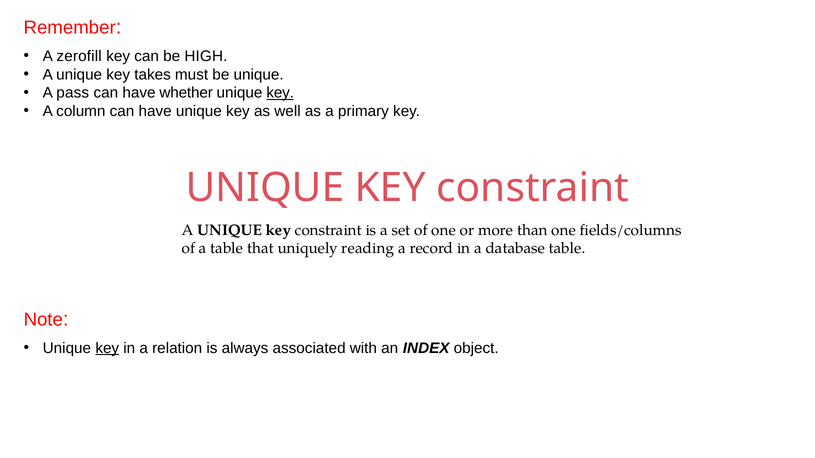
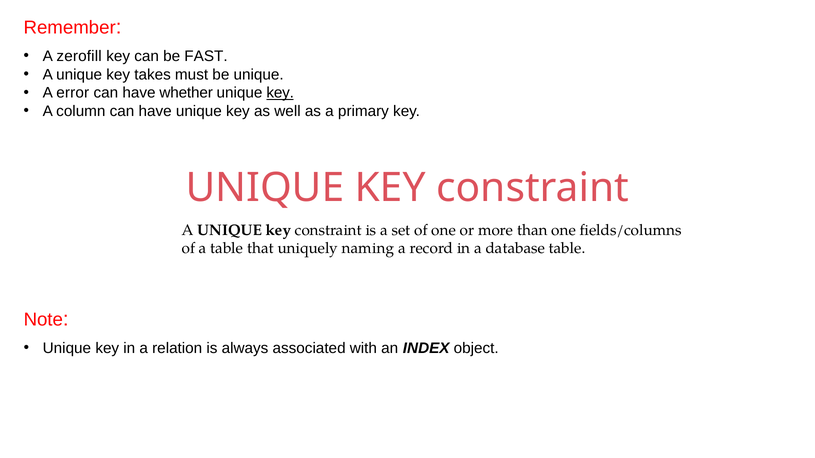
HIGH: HIGH -> FAST
pass: pass -> error
reading: reading -> naming
key at (107, 348) underline: present -> none
